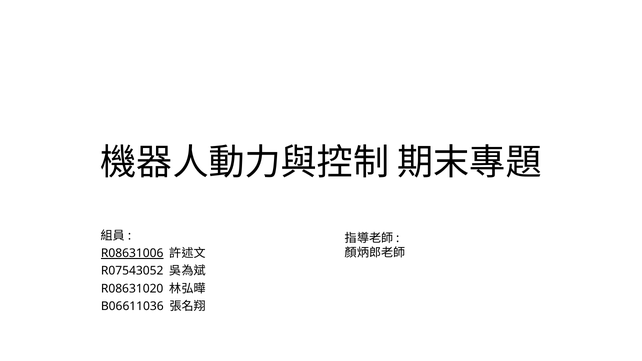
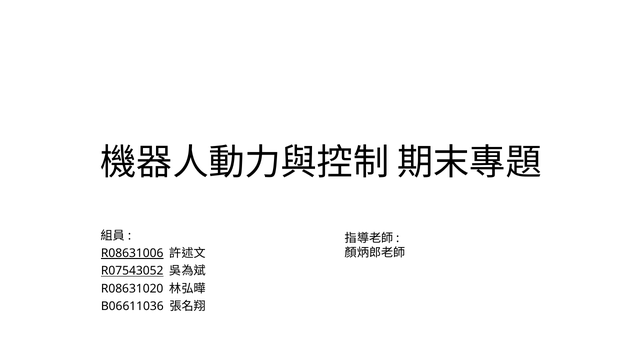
R07543052 underline: none -> present
